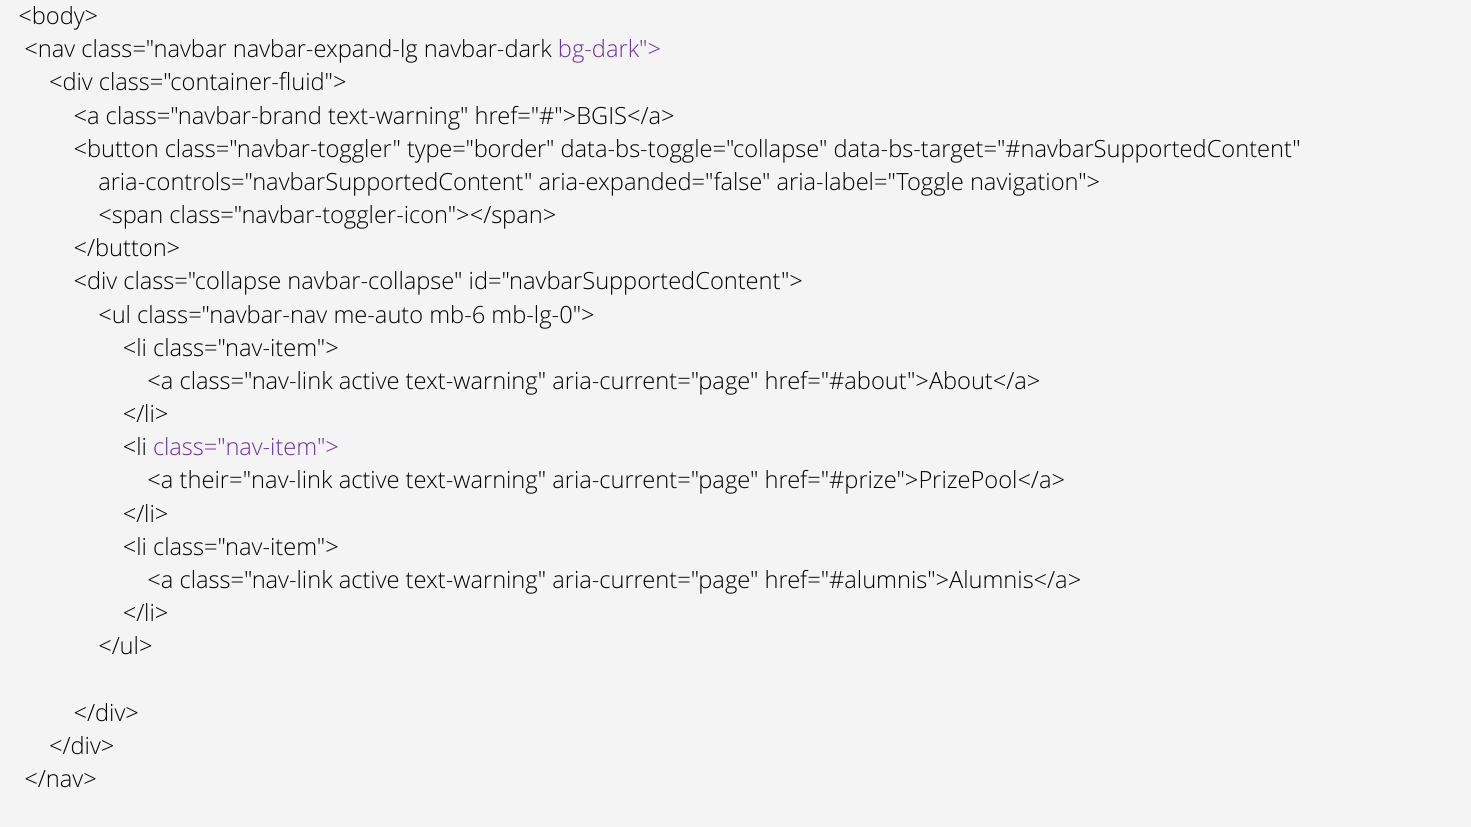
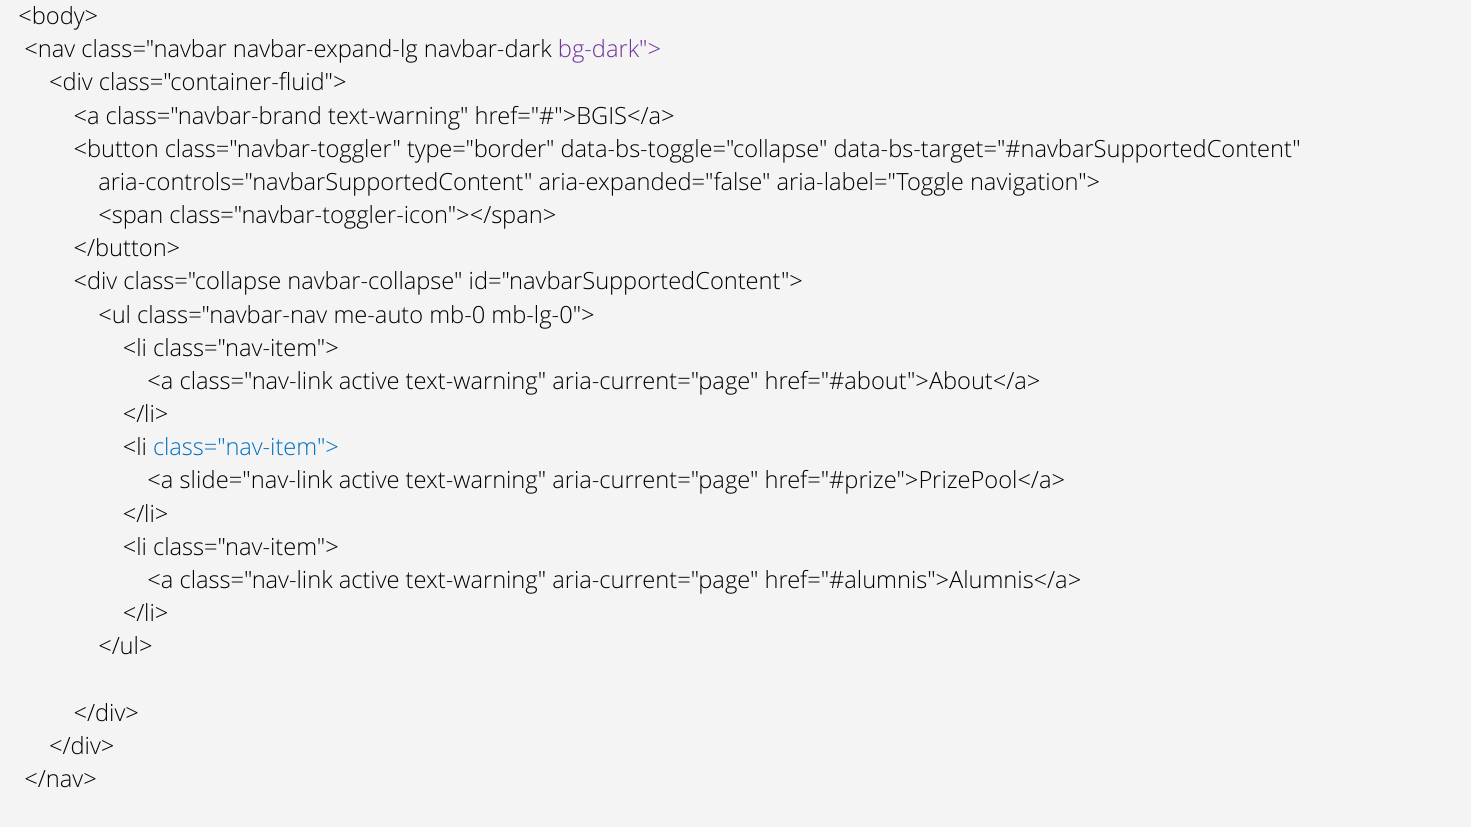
mb-6: mb-6 -> mb-0
class="nav-item"> at (246, 448) colour: purple -> blue
their="nav-link: their="nav-link -> slide="nav-link
